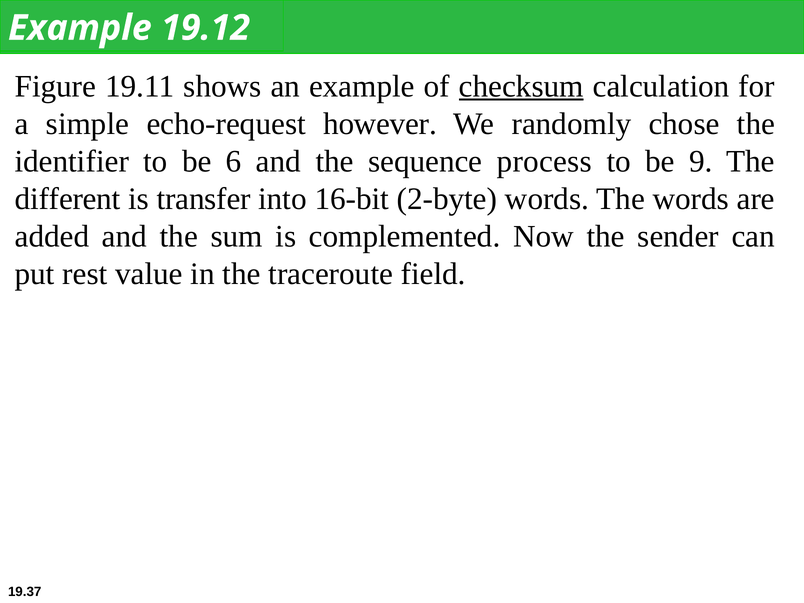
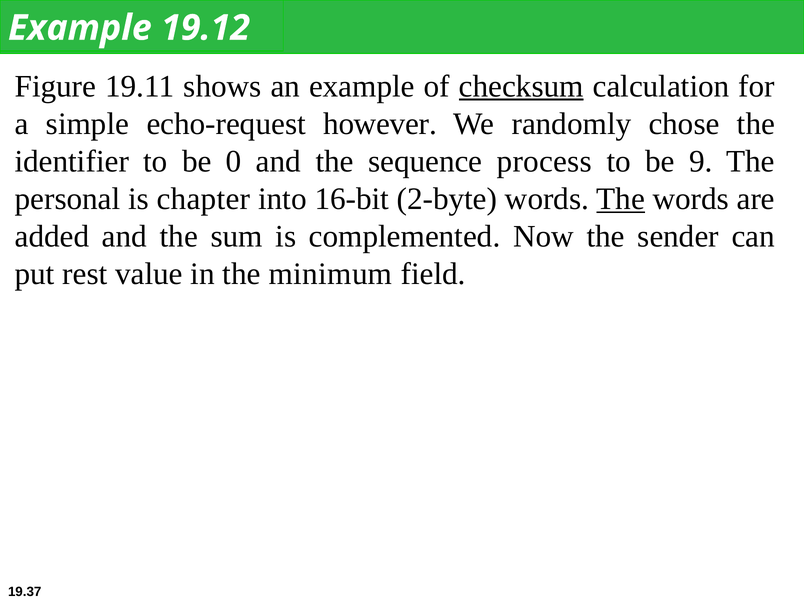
6: 6 -> 0
different: different -> personal
transfer: transfer -> chapter
The at (621, 199) underline: none -> present
traceroute: traceroute -> minimum
